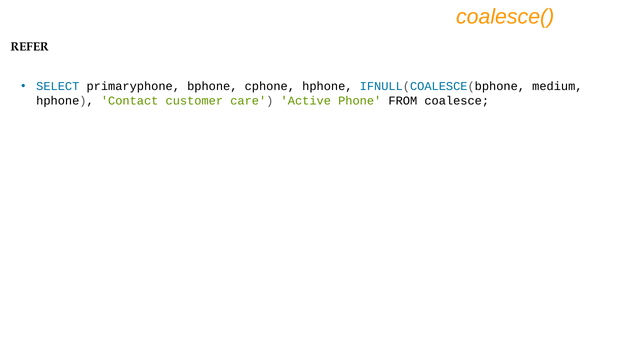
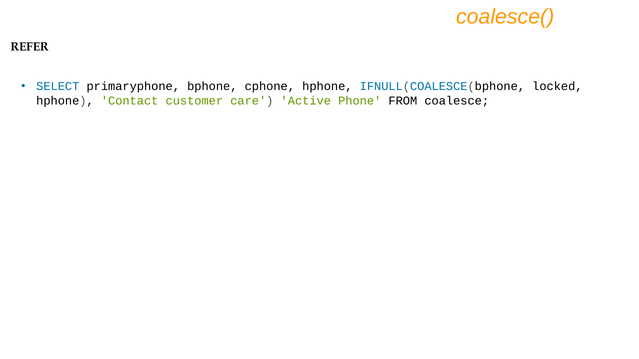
medium: medium -> locked
